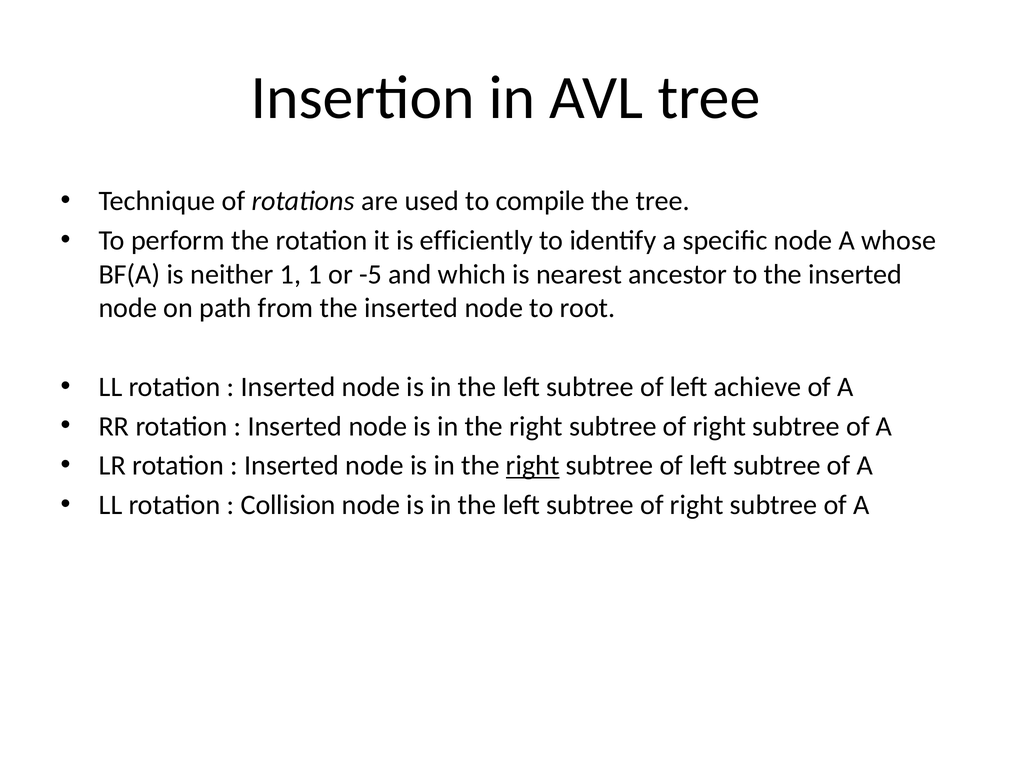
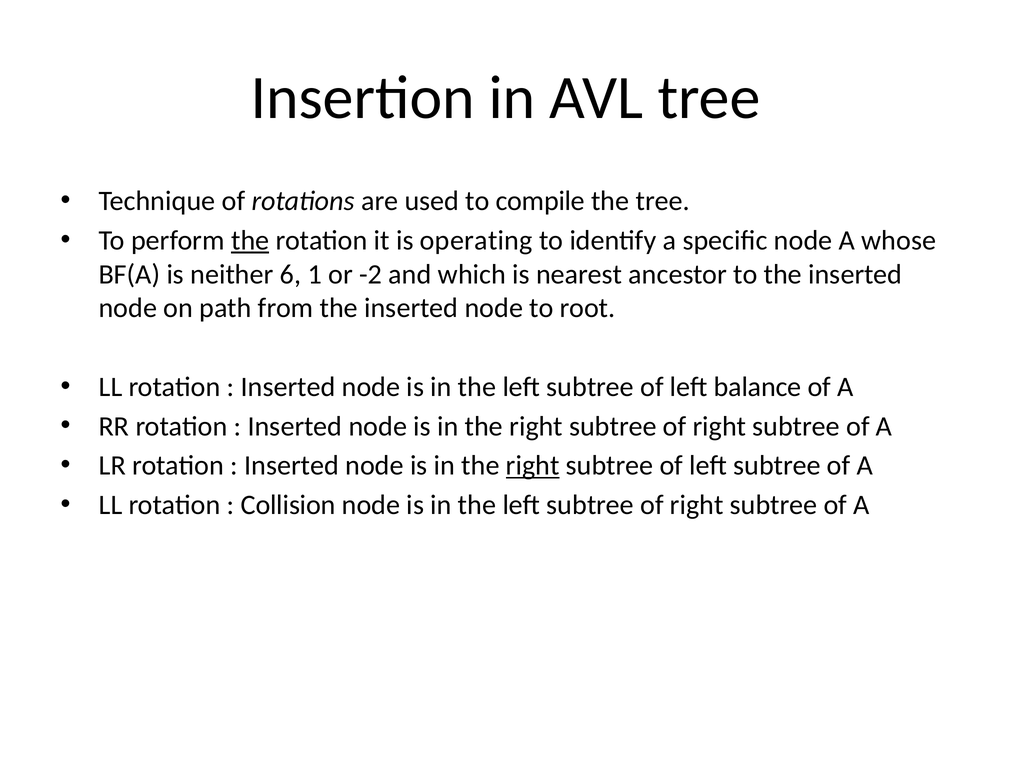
the at (250, 240) underline: none -> present
efficiently: efficiently -> operating
neither 1: 1 -> 6
-5: -5 -> -2
achieve: achieve -> balance
